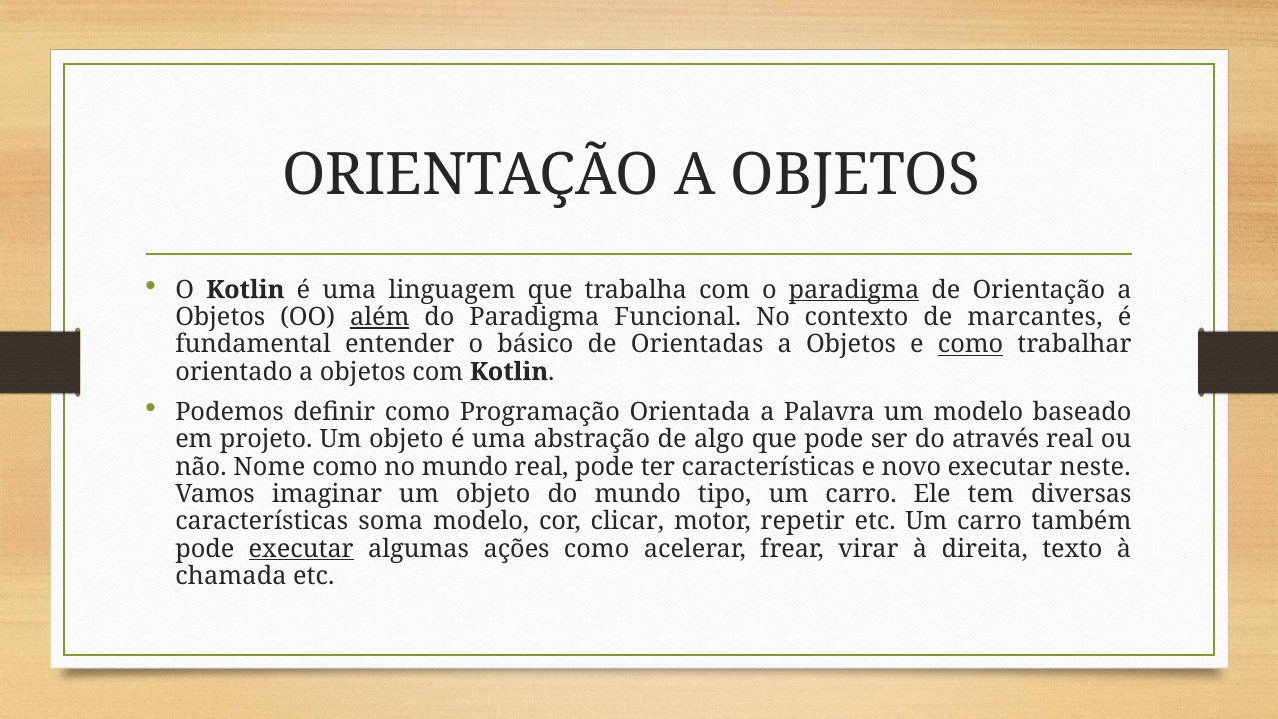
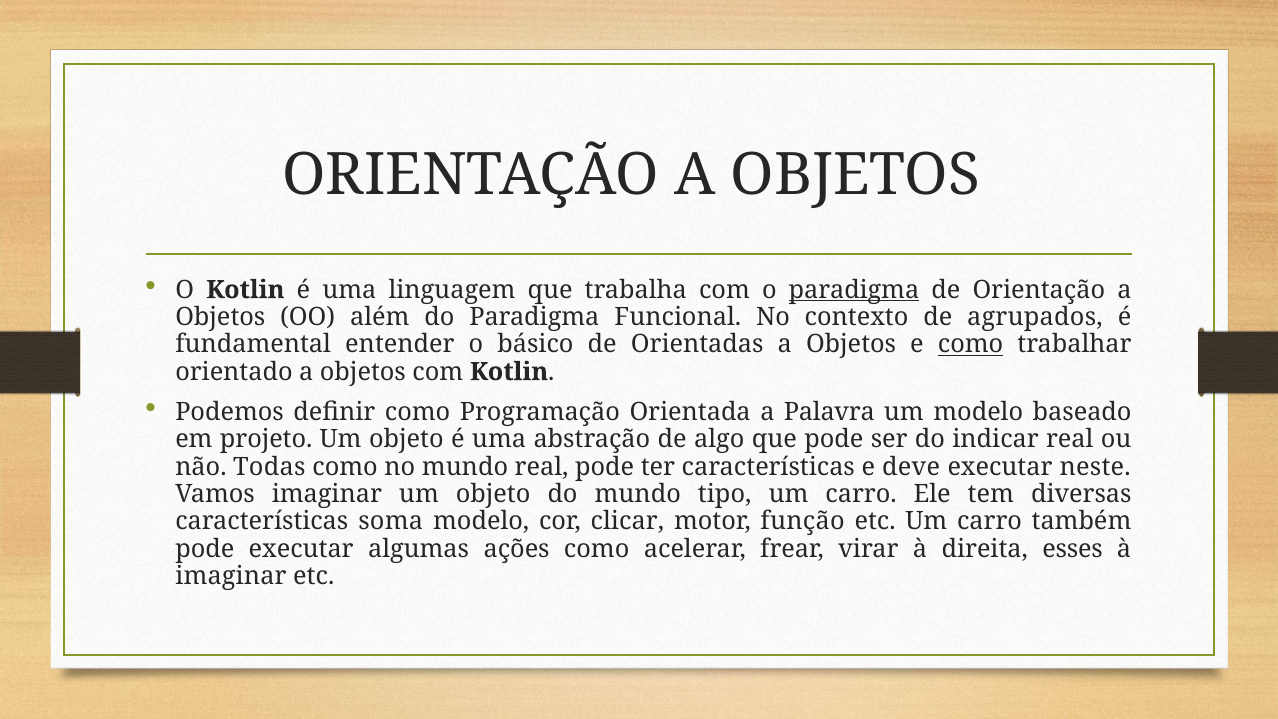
além underline: present -> none
marcantes: marcantes -> agrupados
através: através -> indicar
Nome: Nome -> Todas
novo: novo -> deve
repetir: repetir -> função
executar at (301, 549) underline: present -> none
texto: texto -> esses
chamada at (231, 576): chamada -> imaginar
